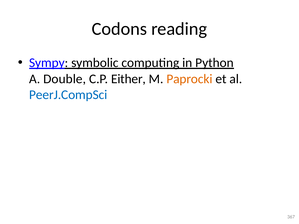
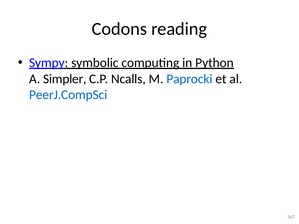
Double: Double -> Simpler
Either: Either -> Ncalls
Paprocki colour: orange -> blue
